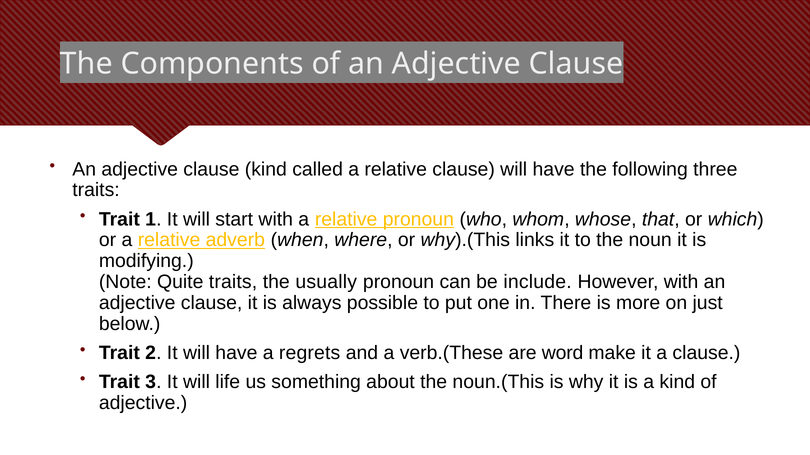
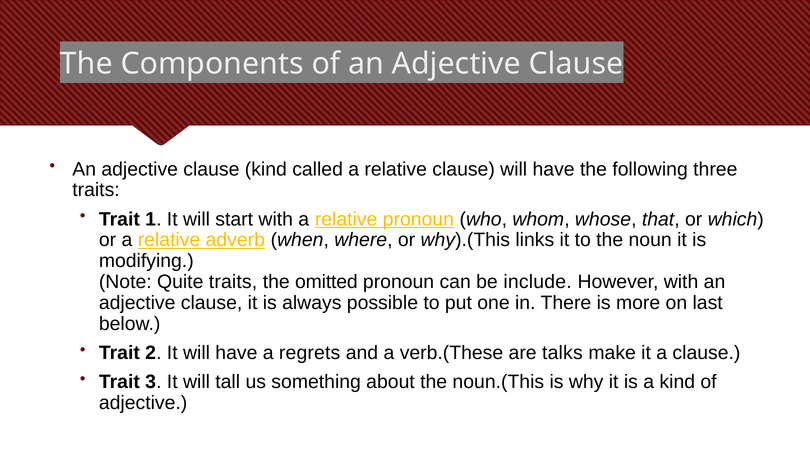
usually: usually -> omitted
just: just -> last
word: word -> talks
life: life -> tall
